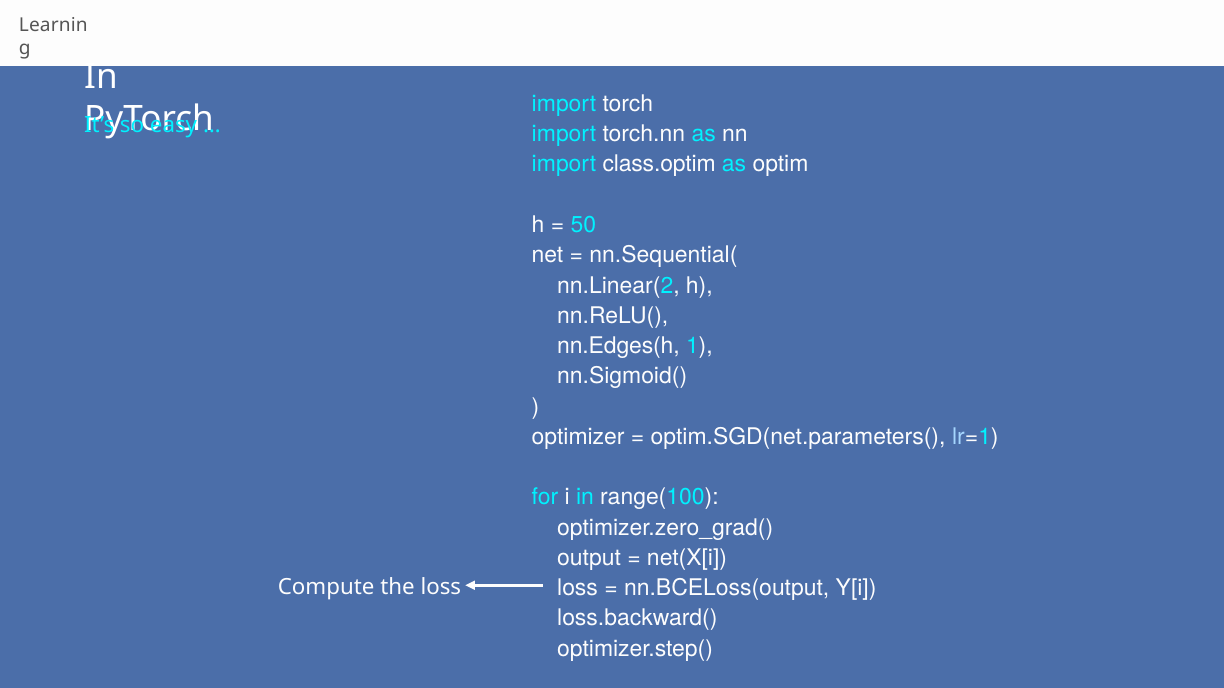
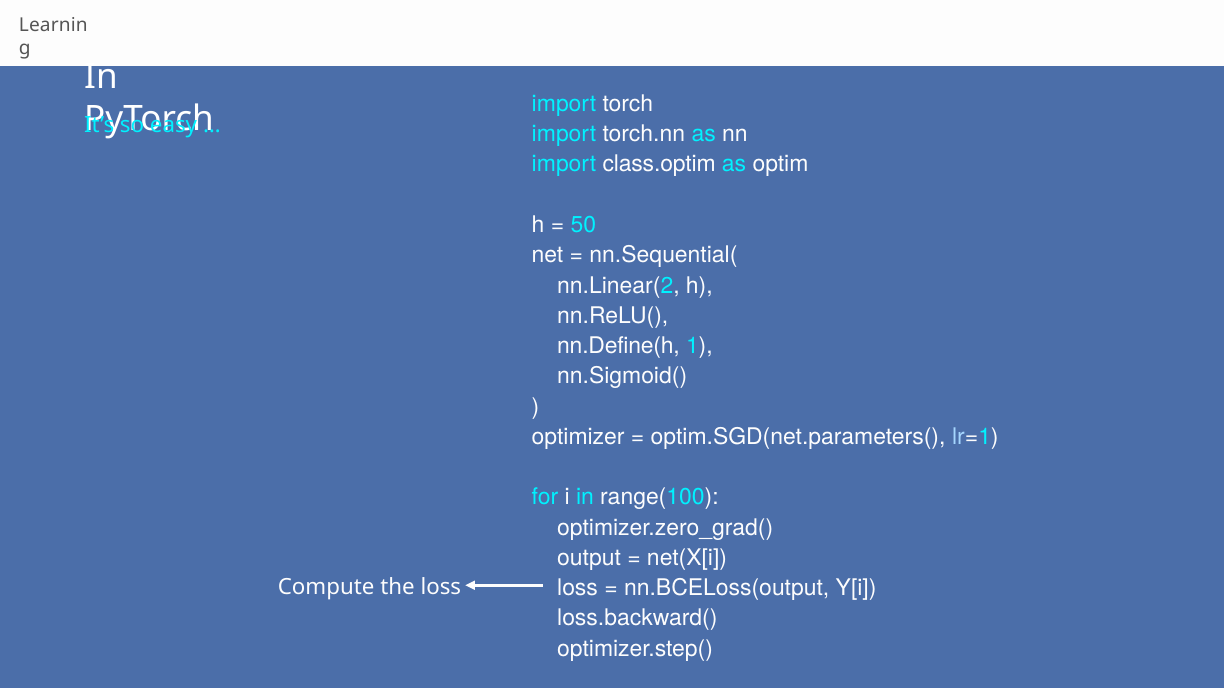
nn.Edges(h: nn.Edges(h -> nn.Define(h
